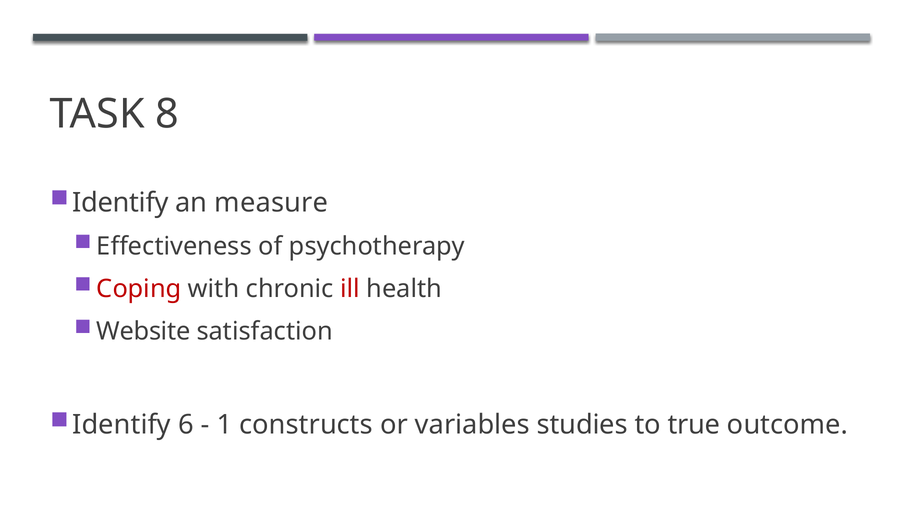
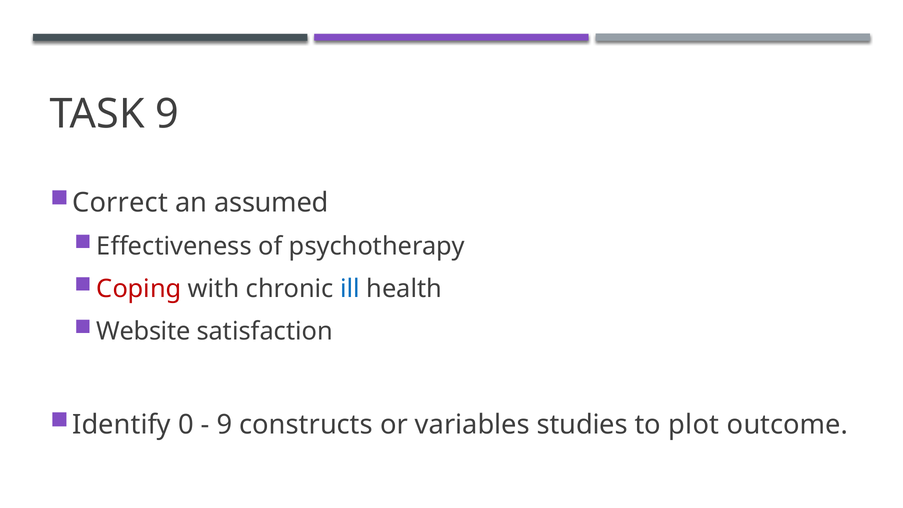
TASK 8: 8 -> 9
Identify at (120, 203): Identify -> Correct
measure: measure -> assumed
ill colour: red -> blue
6: 6 -> 0
1 at (224, 425): 1 -> 9
true: true -> plot
